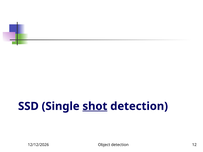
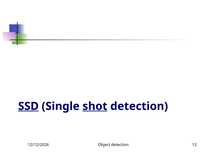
SSD underline: none -> present
